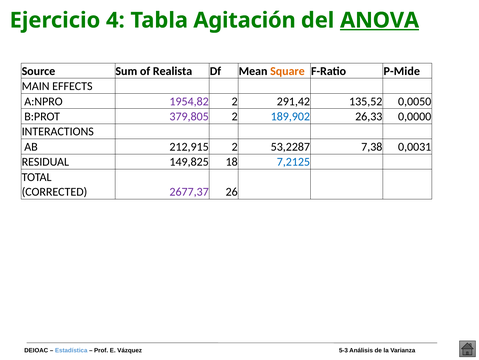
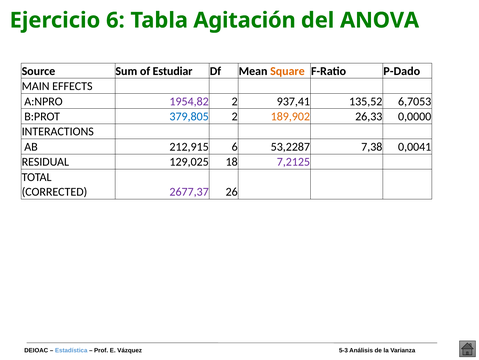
Ejercicio 4: 4 -> 6
ANOVA underline: present -> none
Realista: Realista -> Estudiar
P-Mide: P-Mide -> P-Dado
291,42: 291,42 -> 937,41
0,0050: 0,0050 -> 6,7053
379,805 colour: purple -> blue
189,902 colour: blue -> orange
212,915 2: 2 -> 6
0,0031: 0,0031 -> 0,0041
149,825: 149,825 -> 129,025
7,2125 colour: blue -> purple
